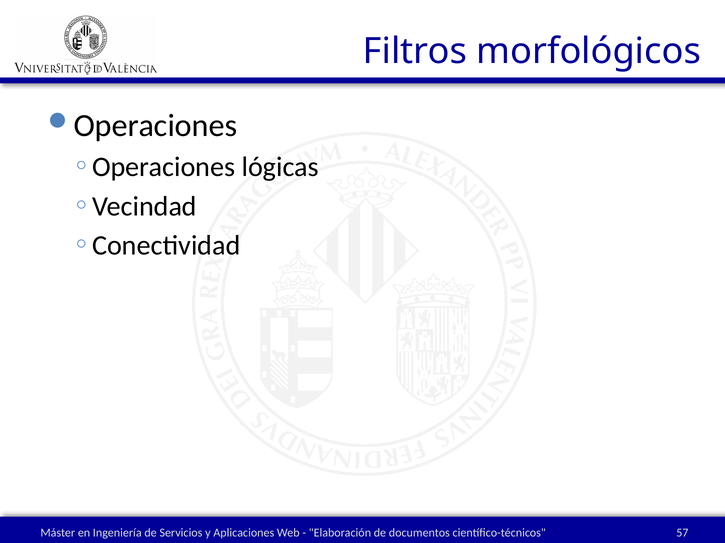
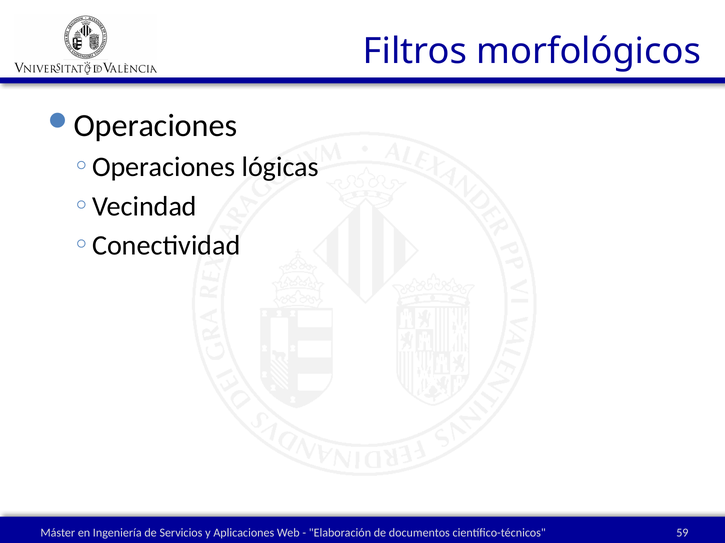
57: 57 -> 59
